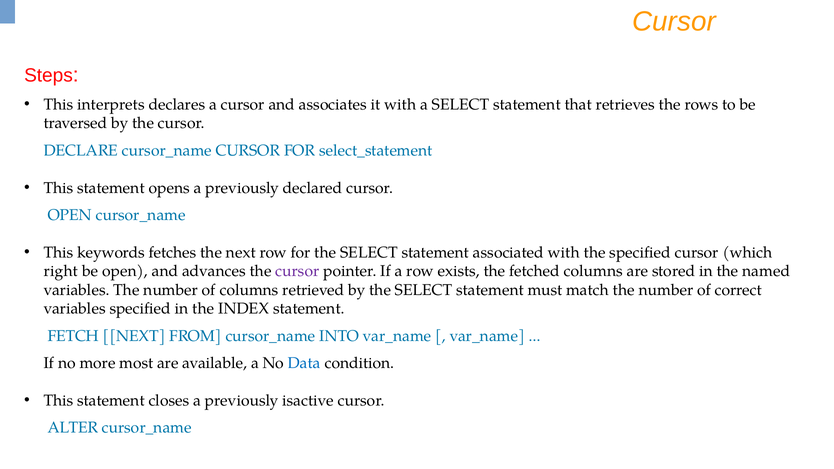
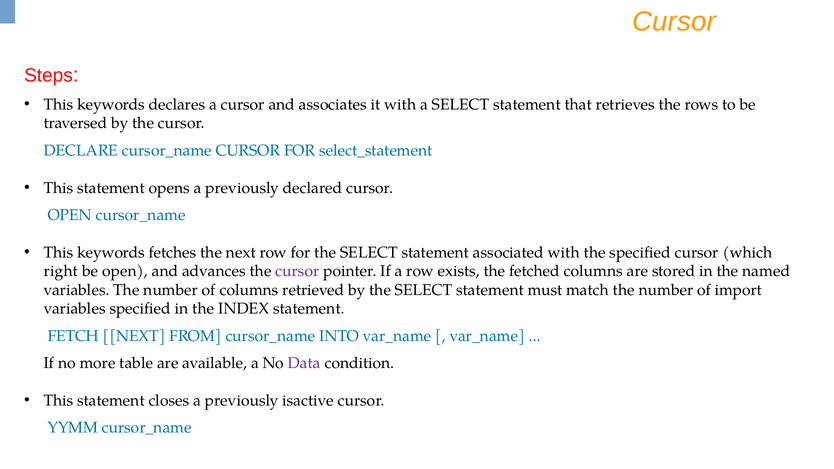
interprets at (111, 105): interprets -> keywords
correct: correct -> import
most: most -> table
Data colour: blue -> purple
ALTER: ALTER -> YYMM
